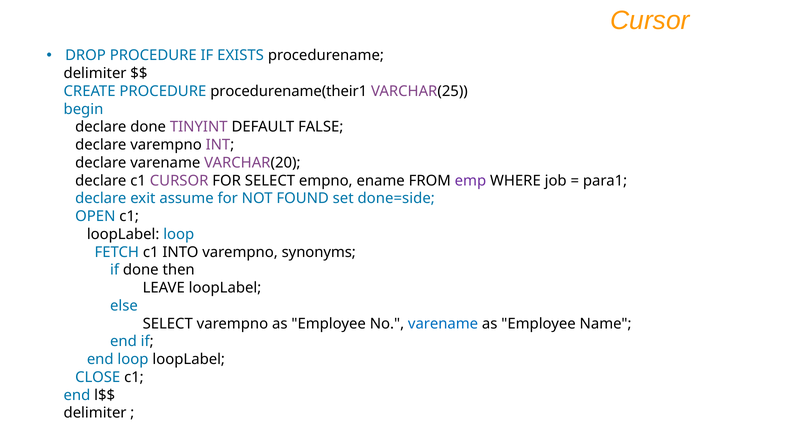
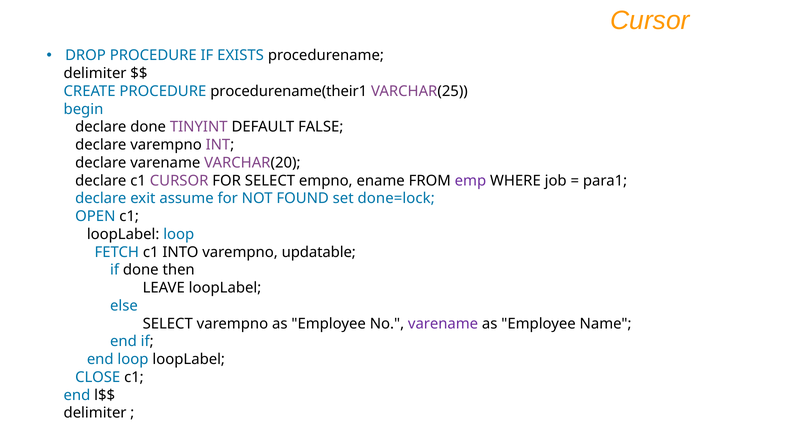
done=side: done=side -> done=lock
synonyms: synonyms -> updatable
varename at (443, 324) colour: blue -> purple
